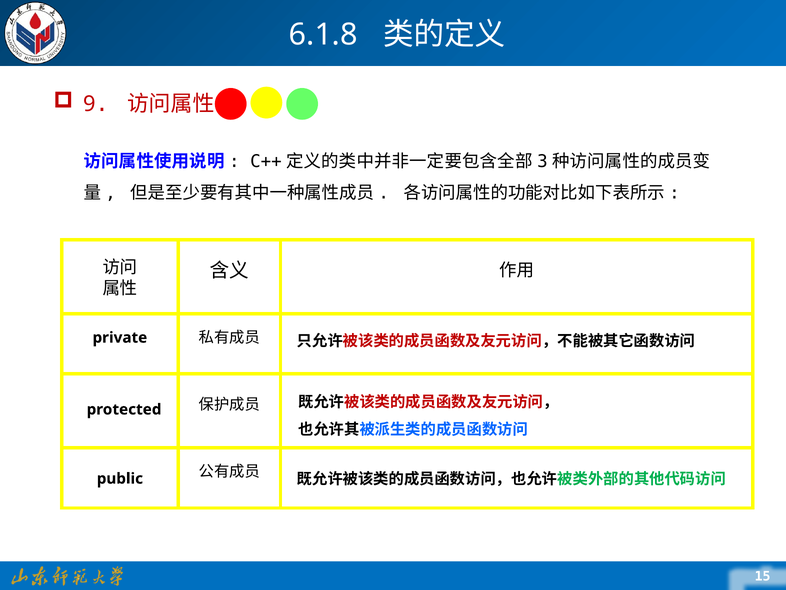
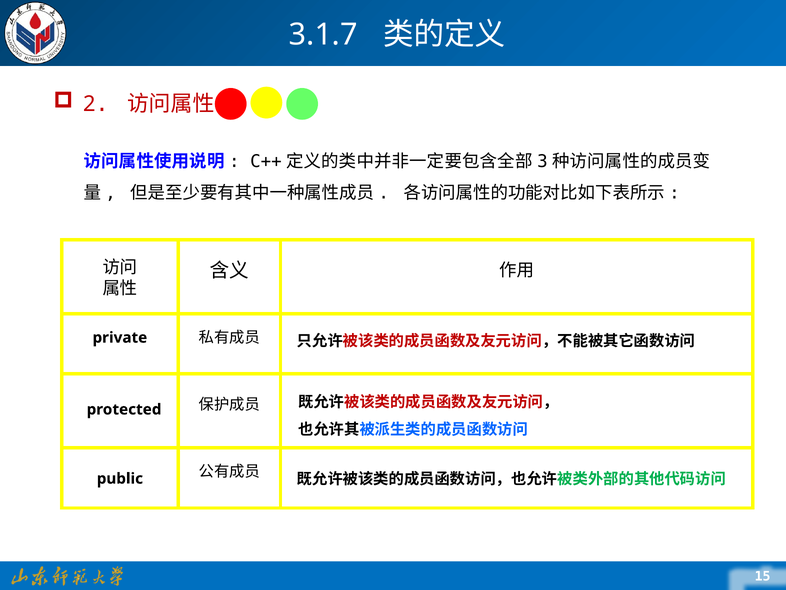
6.1.8: 6.1.8 -> 3.1.7
9: 9 -> 2
